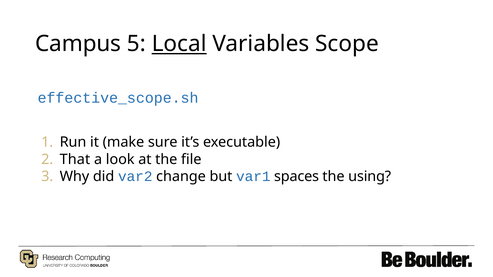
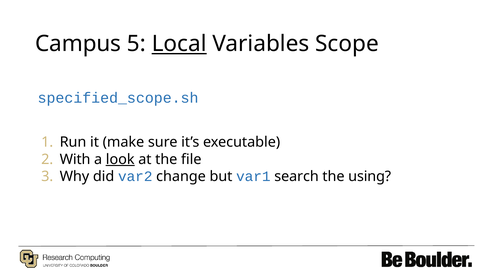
effective_scope.sh: effective_scope.sh -> specified_scope.sh
That: That -> With
look underline: none -> present
spaces: spaces -> search
